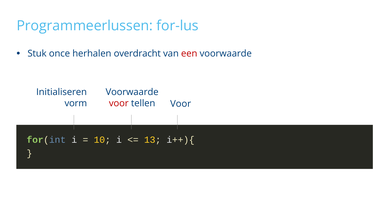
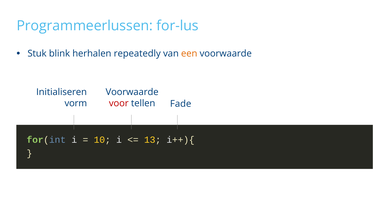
once: once -> blink
overdracht: overdracht -> repeatedly
een colour: red -> orange
tellen Voor: Voor -> Fade
